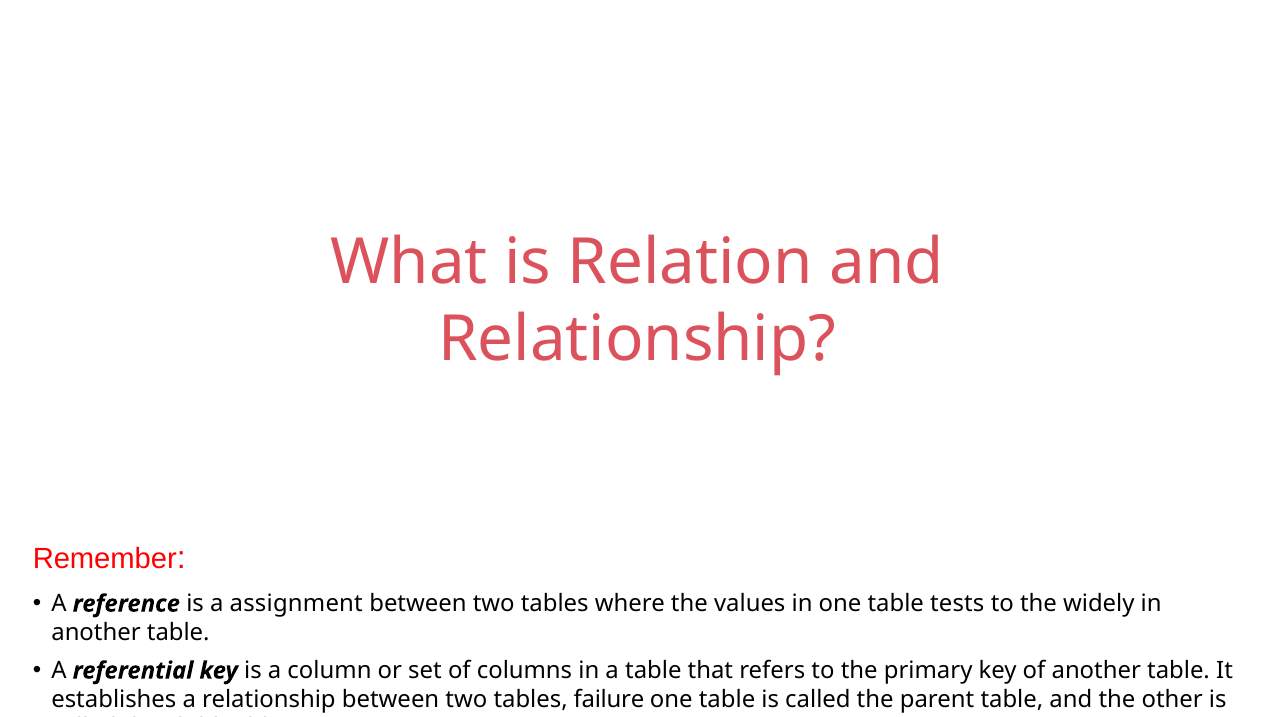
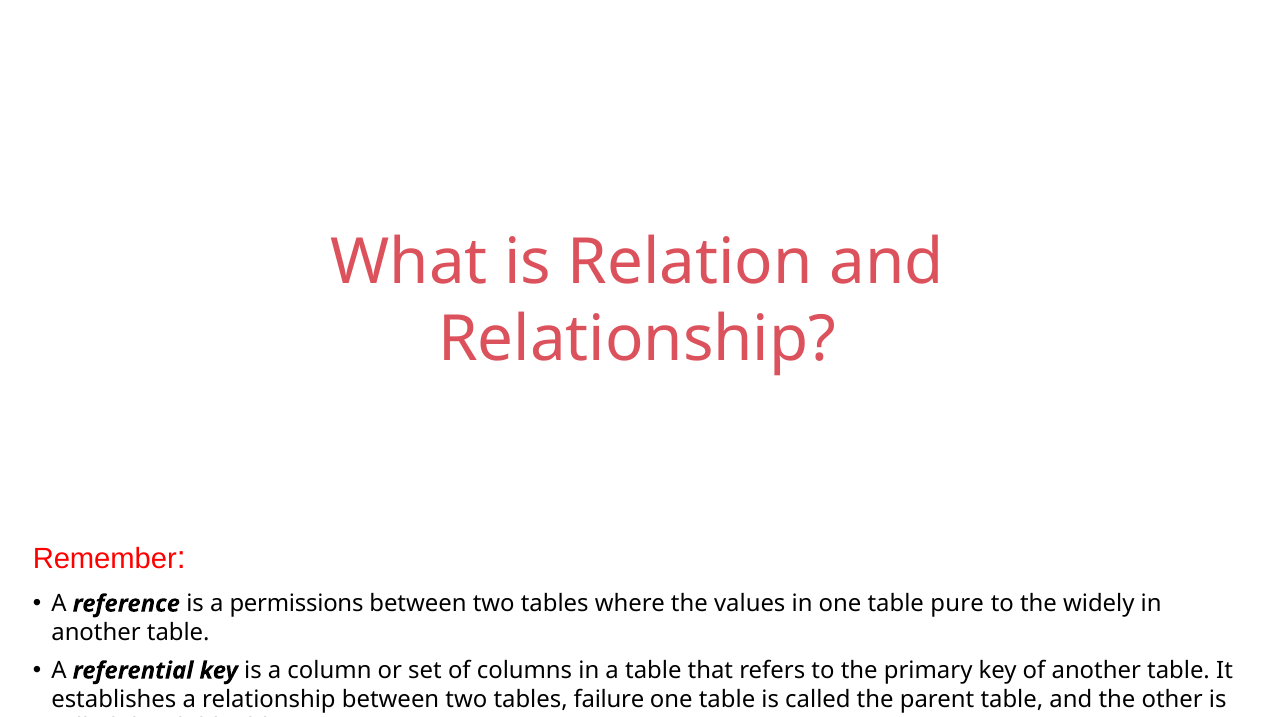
assignment: assignment -> permissions
tests: tests -> pure
